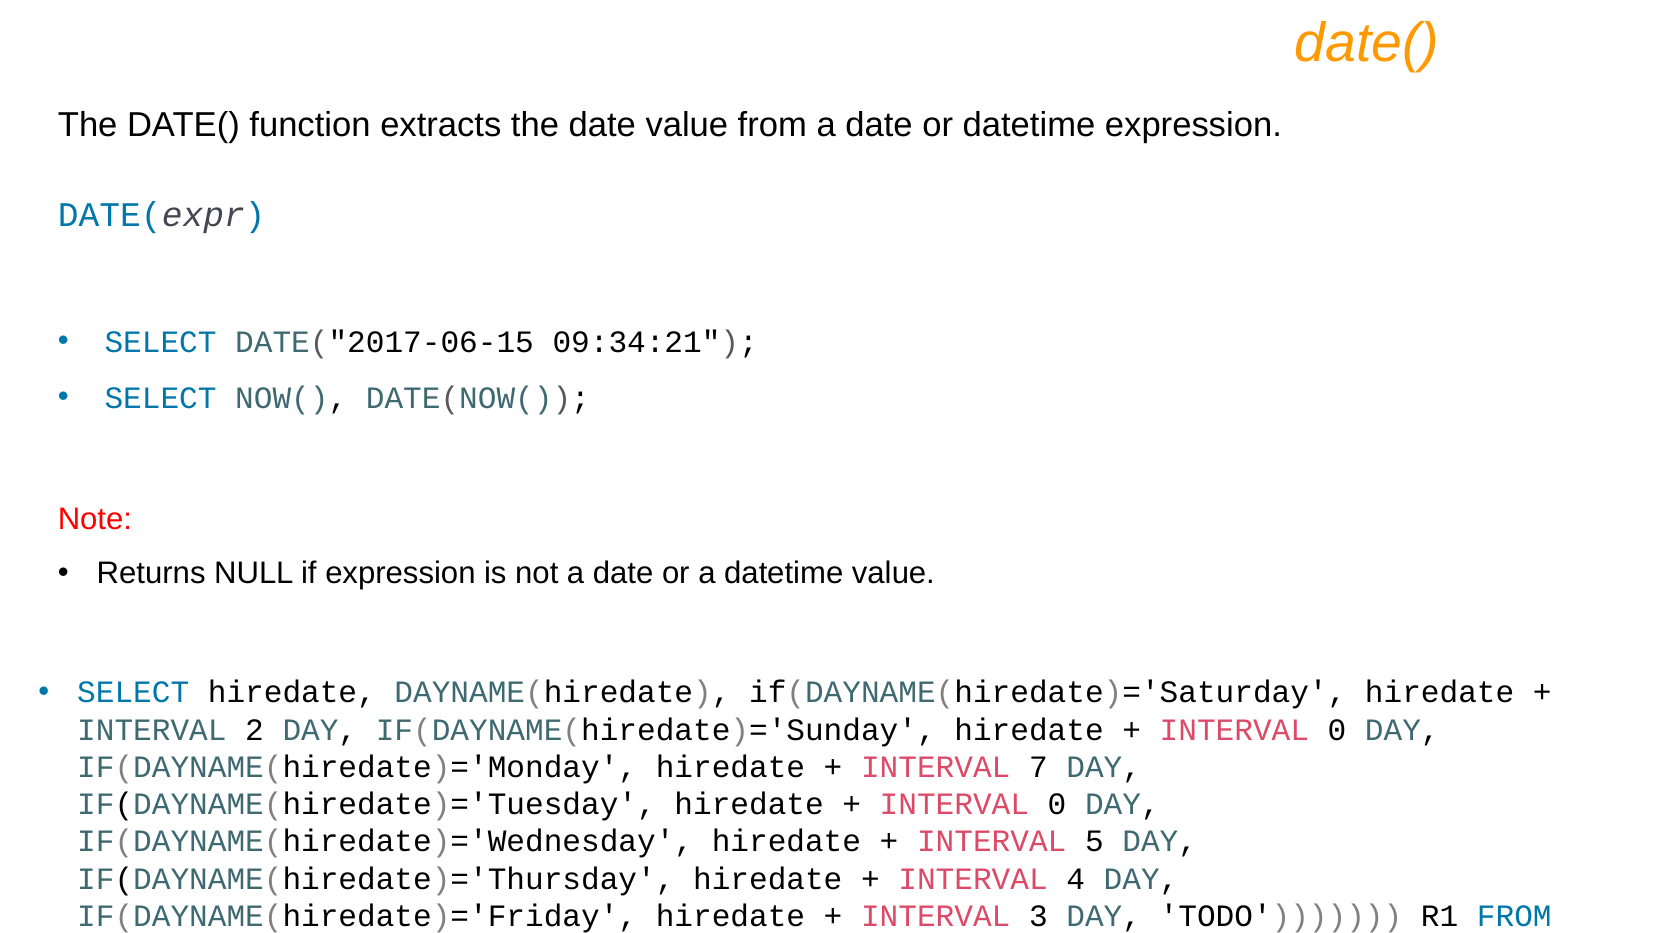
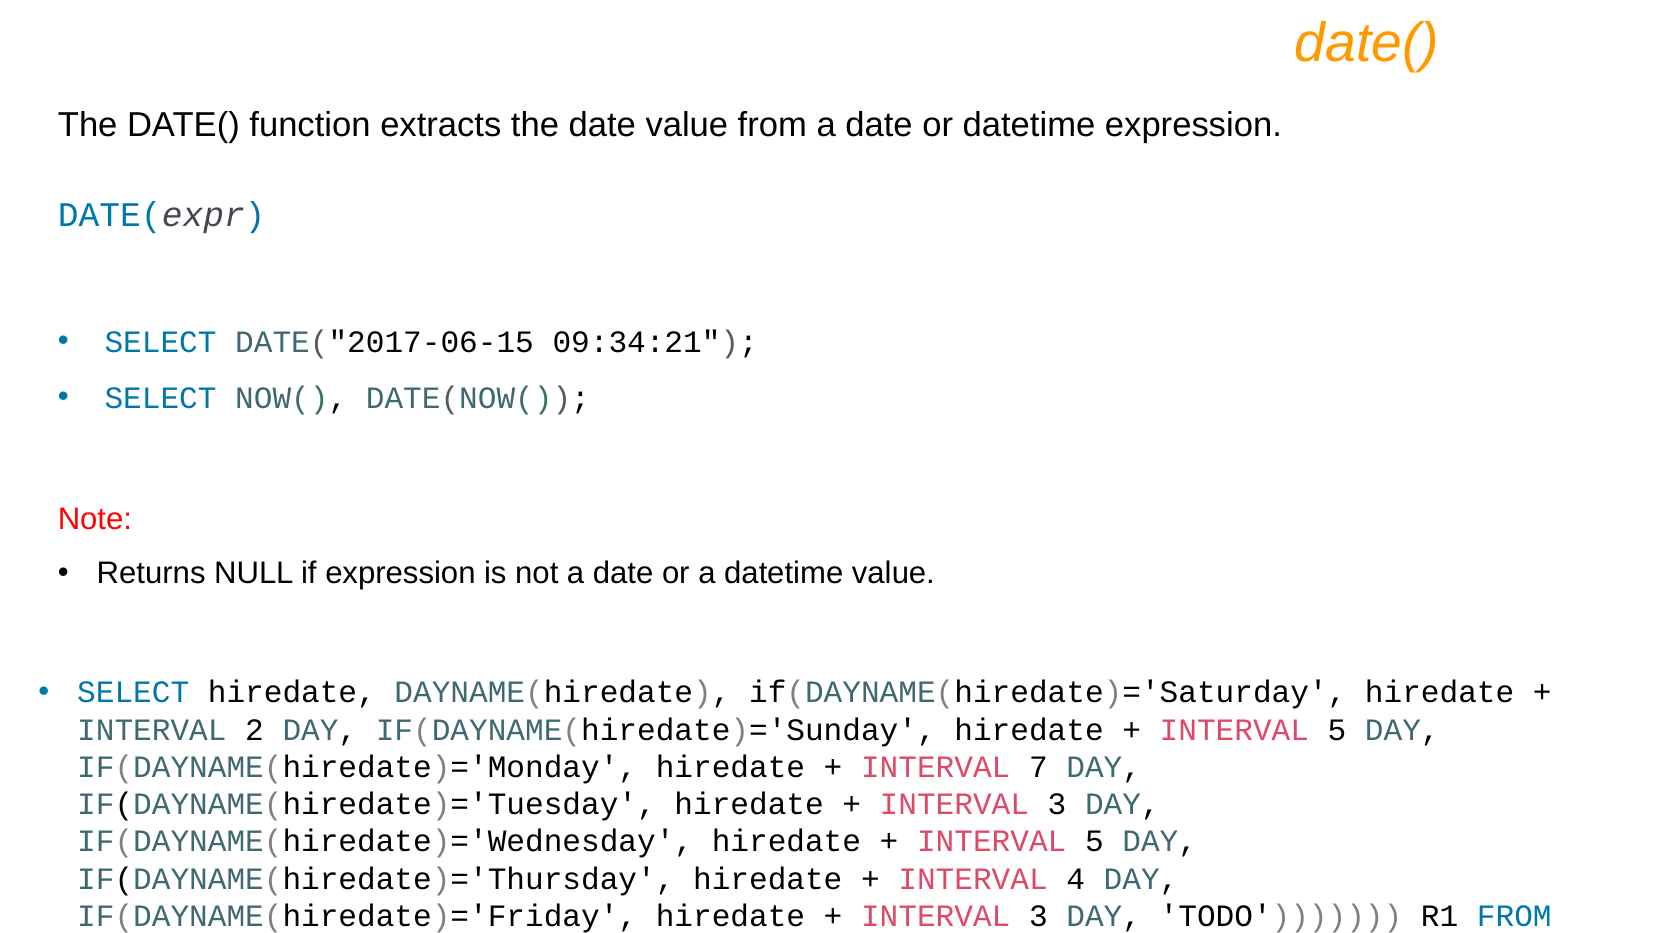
0 at (1337, 730): 0 -> 5
0 at (1057, 805): 0 -> 3
